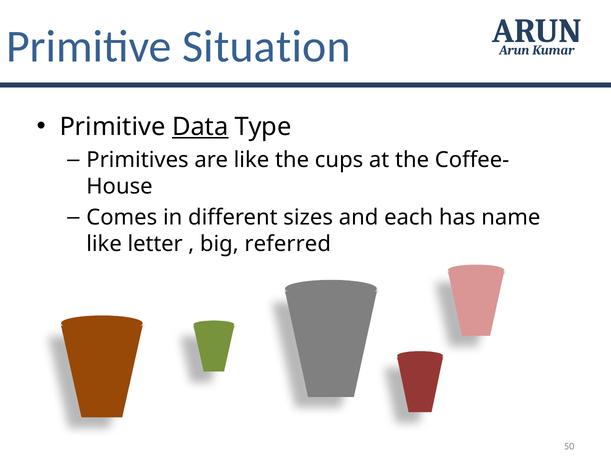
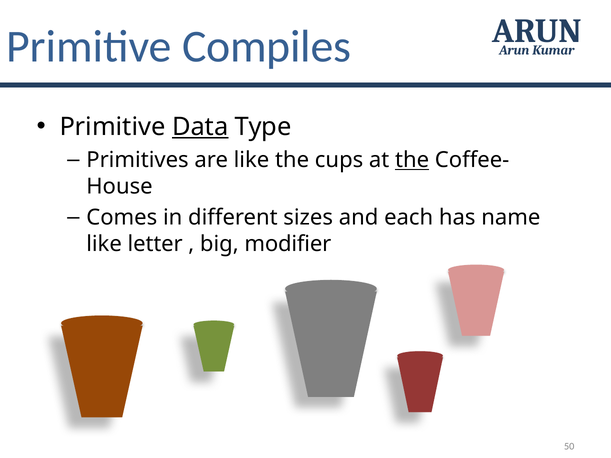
Situation: Situation -> Compiles
the at (412, 160) underline: none -> present
referred: referred -> modifier
